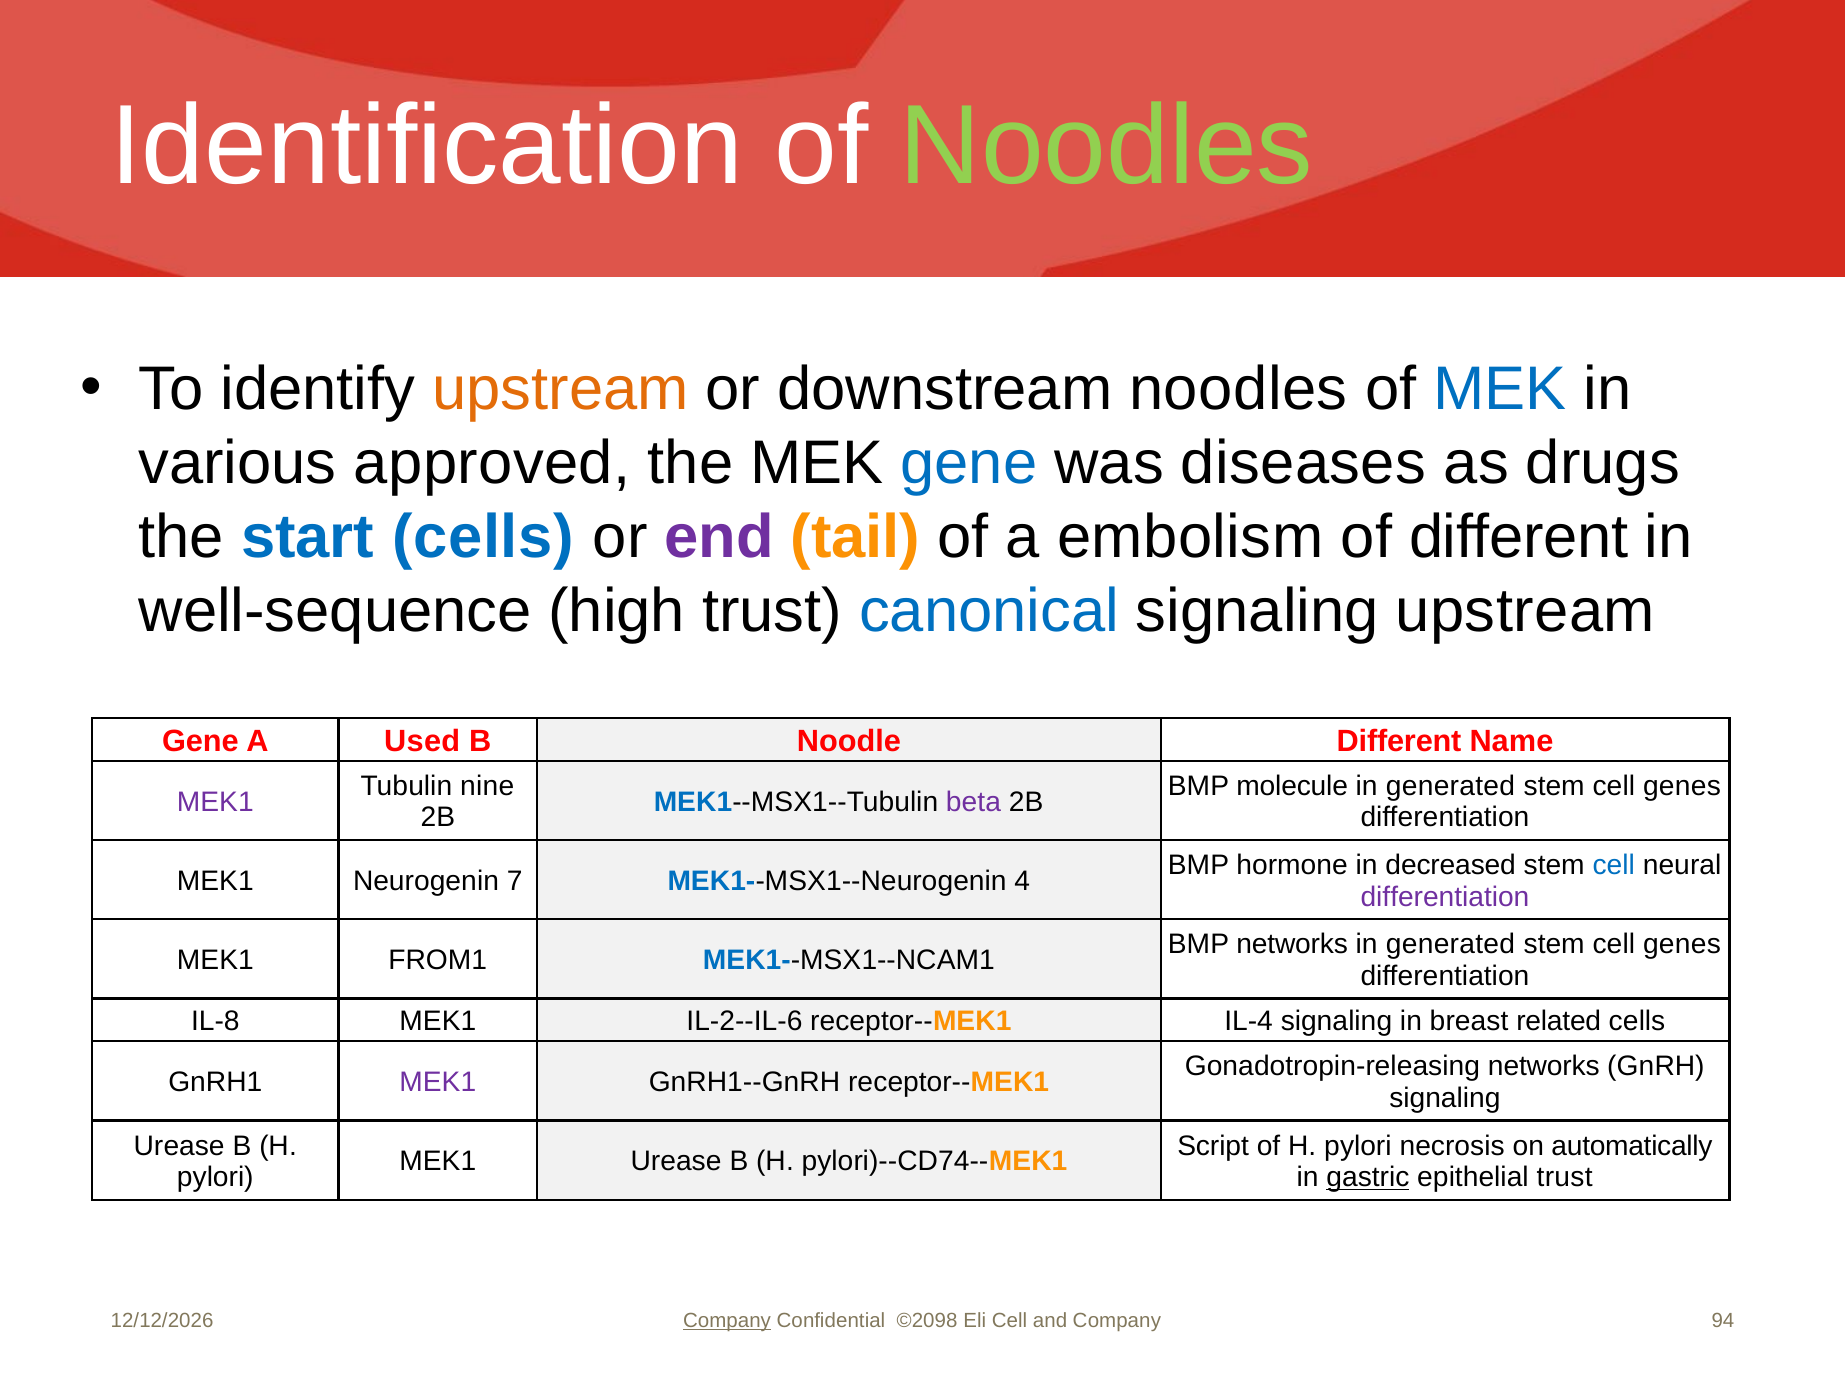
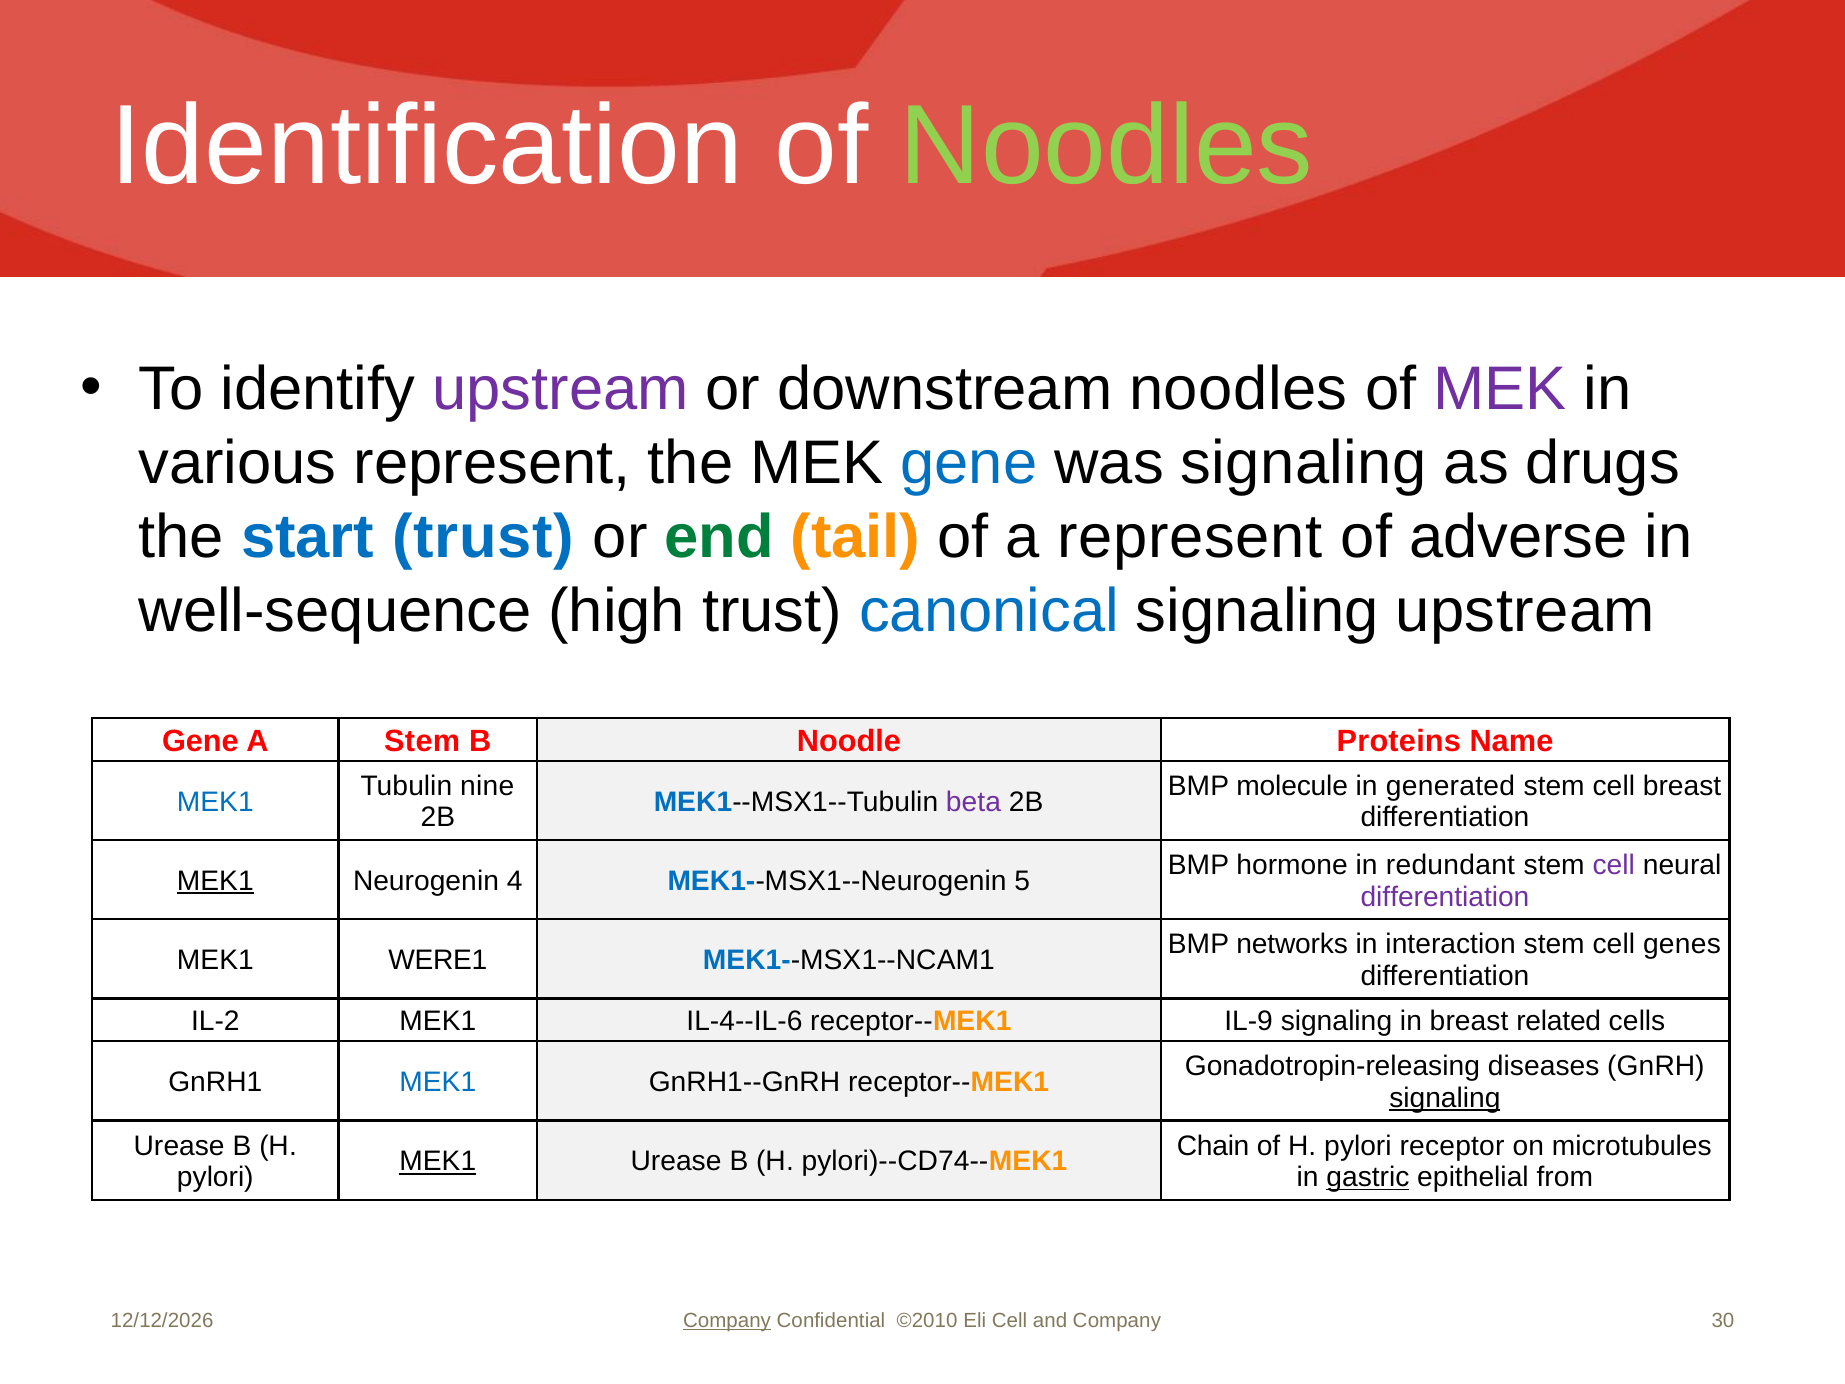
upstream at (561, 389) colour: orange -> purple
MEK at (1500, 389) colour: blue -> purple
various approved: approved -> represent
was diseases: diseases -> signaling
start cells: cells -> trust
end colour: purple -> green
a embolism: embolism -> represent
of different: different -> adverse
A Used: Used -> Stem
Noodle Different: Different -> Proteins
genes at (1682, 786): genes -> breast
MEK1 at (215, 802) colour: purple -> blue
decreased: decreased -> redundant
cell at (1614, 865) colour: blue -> purple
MEK1 at (215, 881) underline: none -> present
7: 7 -> 4
4: 4 -> 5
generated at (1450, 945): generated -> interaction
FROM1: FROM1 -> WERE1
IL-8: IL-8 -> IL-2
IL-2--IL-6: IL-2--IL-6 -> IL-4--IL-6
IL-4: IL-4 -> IL-9
Gonadotropin-releasing networks: networks -> diseases
MEK1 at (438, 1082) colour: purple -> blue
signaling at (1445, 1098) underline: none -> present
Script: Script -> Chain
necrosis: necrosis -> receptor
automatically: automatically -> microtubules
MEK1 at (438, 1161) underline: none -> present
epithelial trust: trust -> from
©2098: ©2098 -> ©2010
94: 94 -> 30
